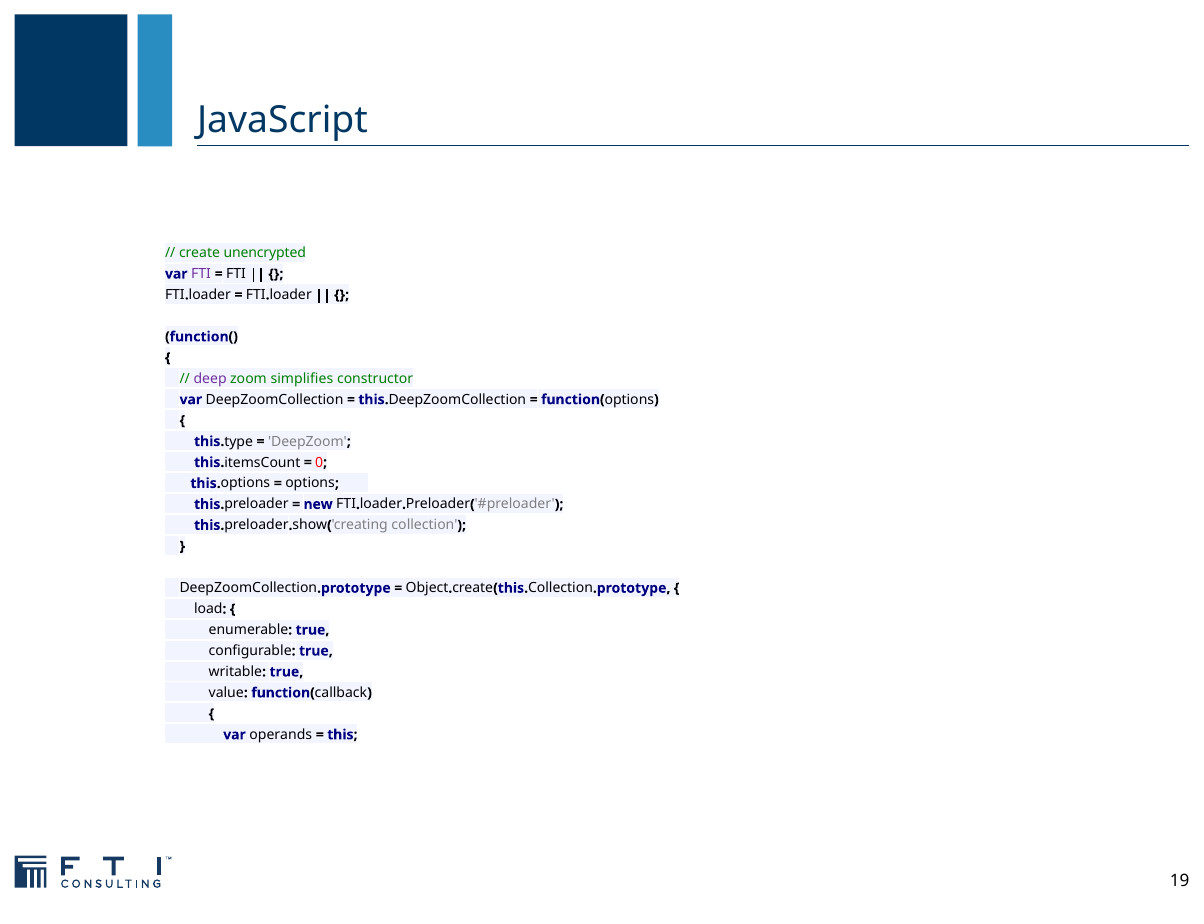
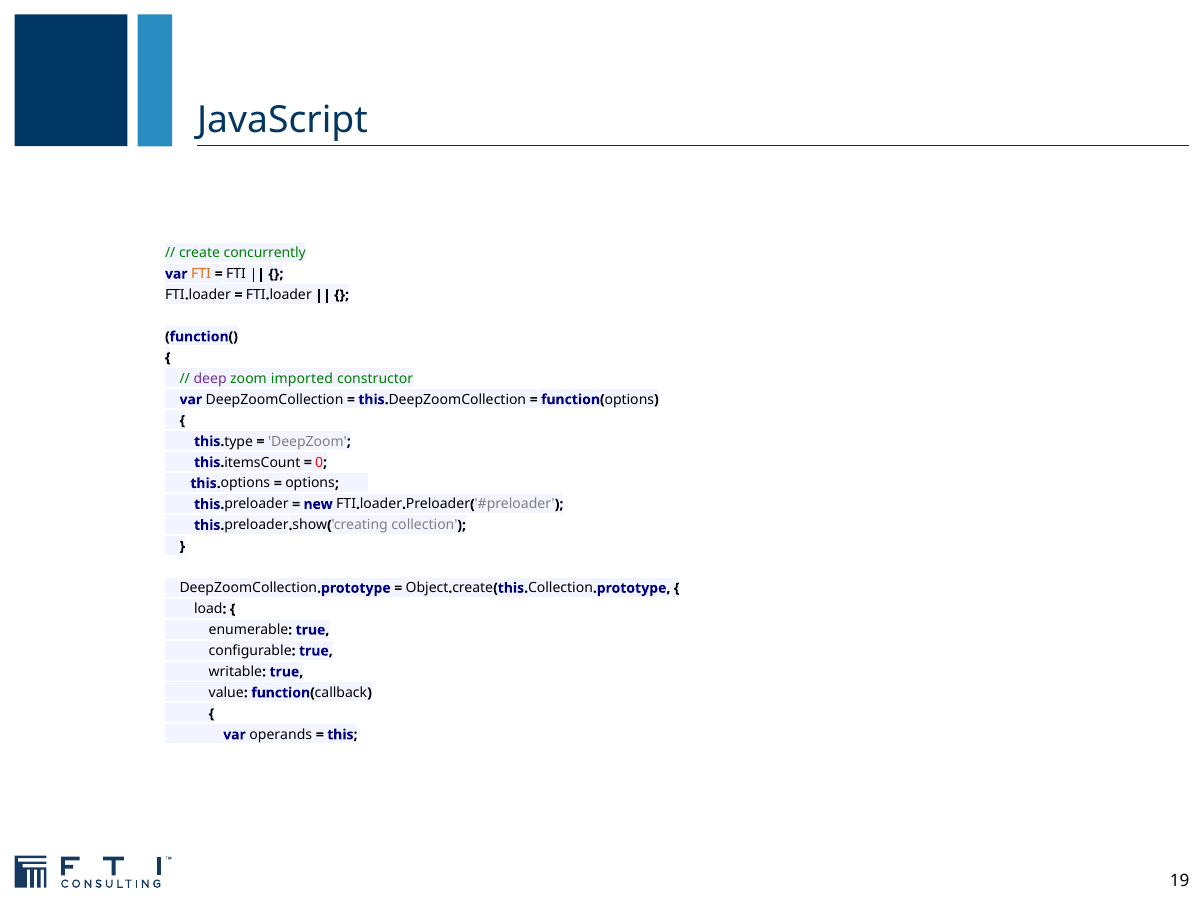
unencrypted: unencrypted -> concurrently
FTI at (201, 274) colour: purple -> orange
simplifies: simplifies -> imported
